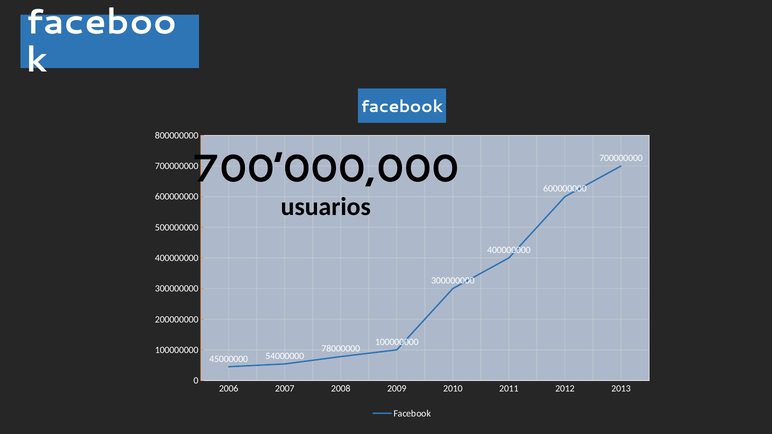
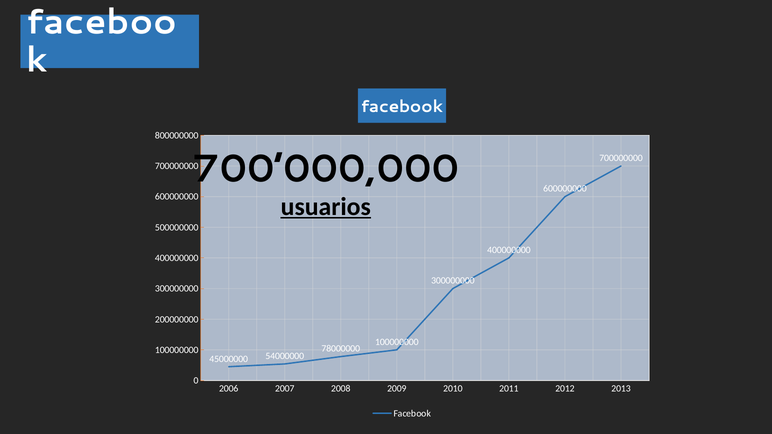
usuarios underline: none -> present
